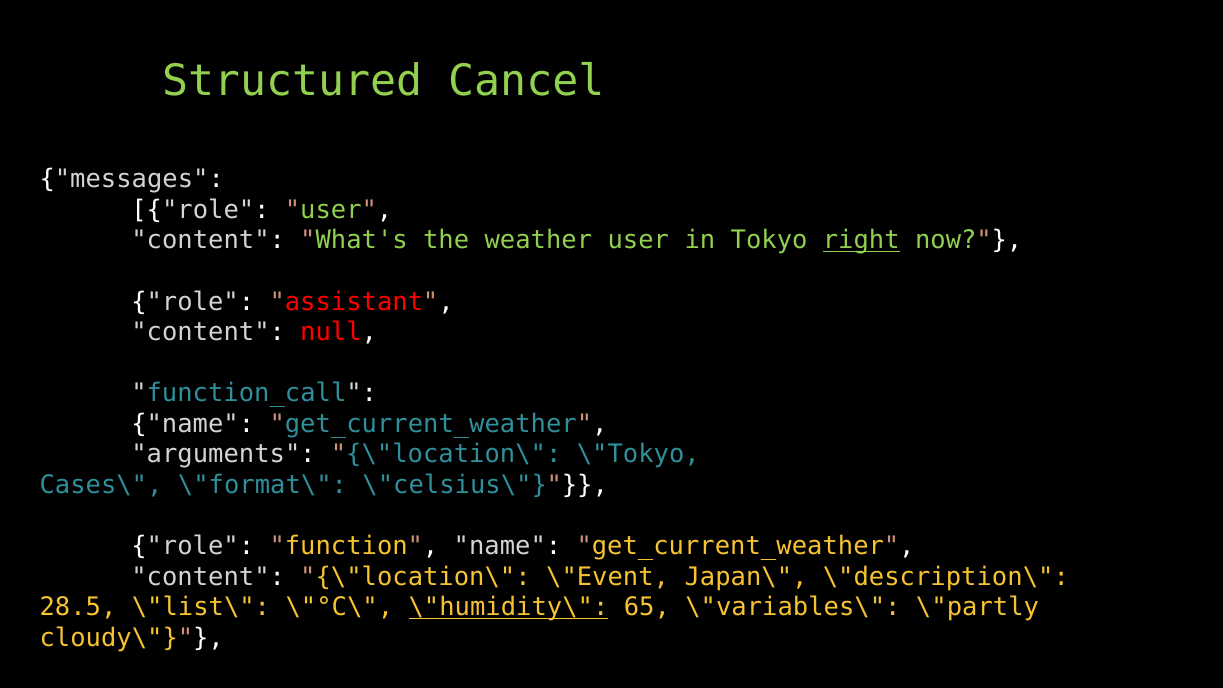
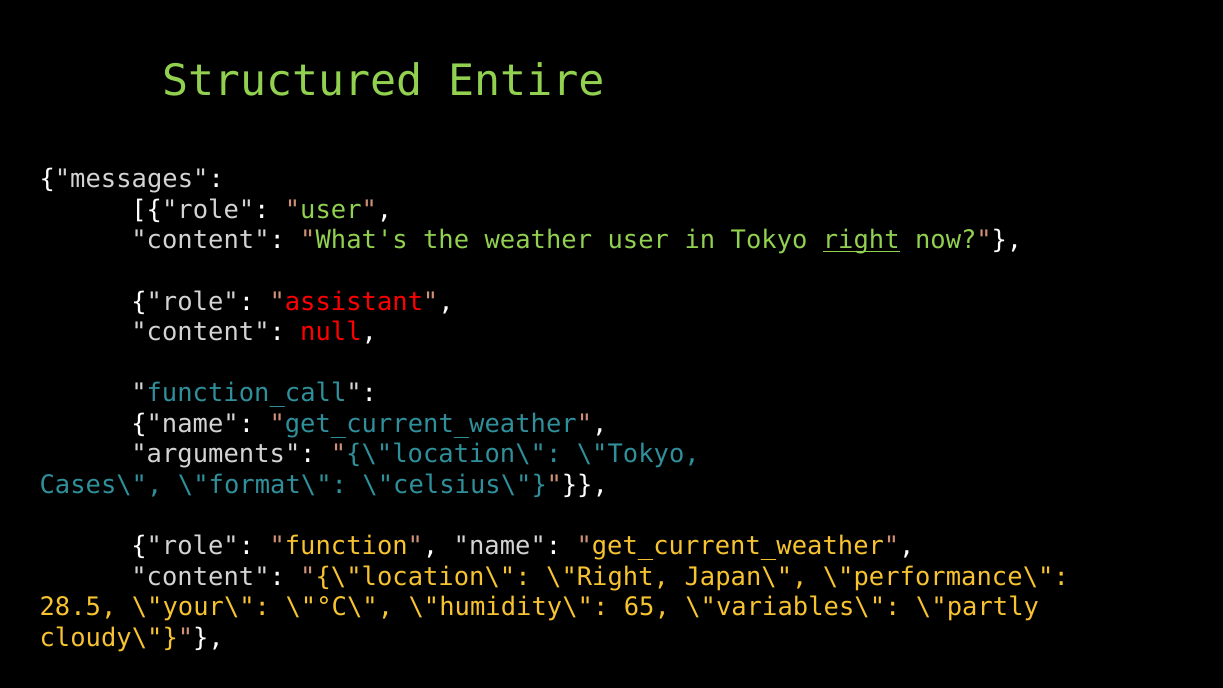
Cancel: Cancel -> Entire
\"Event: \"Event -> \"Right
\"description\: \"description\ -> \"performance\
\"list\: \"list\ -> \"your\
\"humidity\ underline: present -> none
